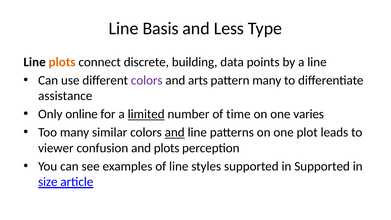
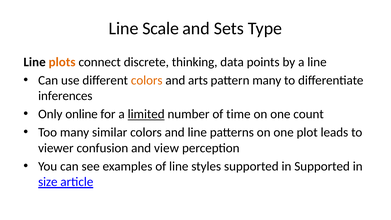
Basis: Basis -> Scale
Less: Less -> Sets
building: building -> thinking
colors at (147, 80) colour: purple -> orange
assistance: assistance -> inferences
varies: varies -> count
and at (175, 132) underline: present -> none
and plots: plots -> view
